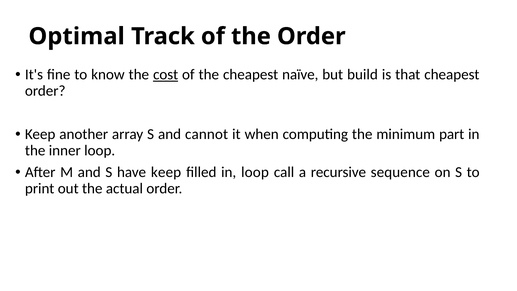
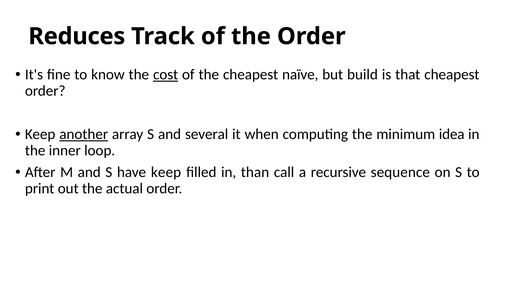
Optimal: Optimal -> Reduces
another underline: none -> present
cannot: cannot -> several
part: part -> idea
in loop: loop -> than
